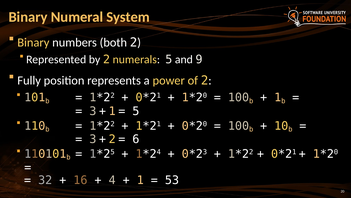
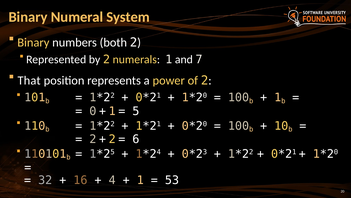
numerals 5: 5 -> 1
9: 9 -> 7
Fully: Fully -> That
3 at (93, 111): 3 -> 0
3 at (93, 139): 3 -> 2
